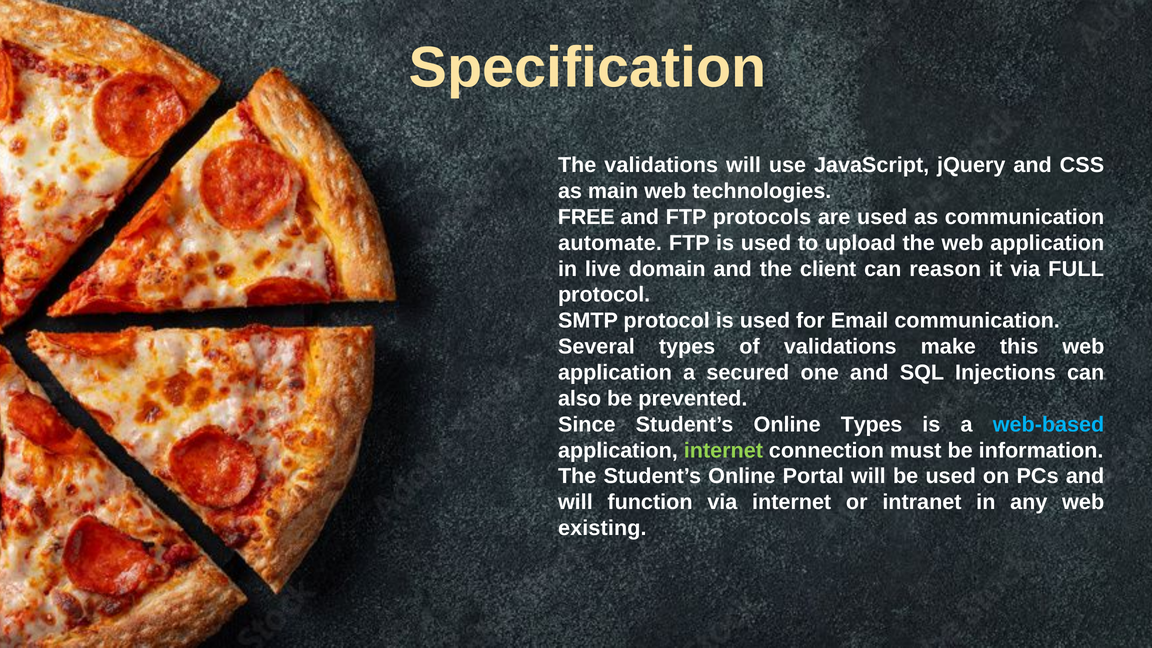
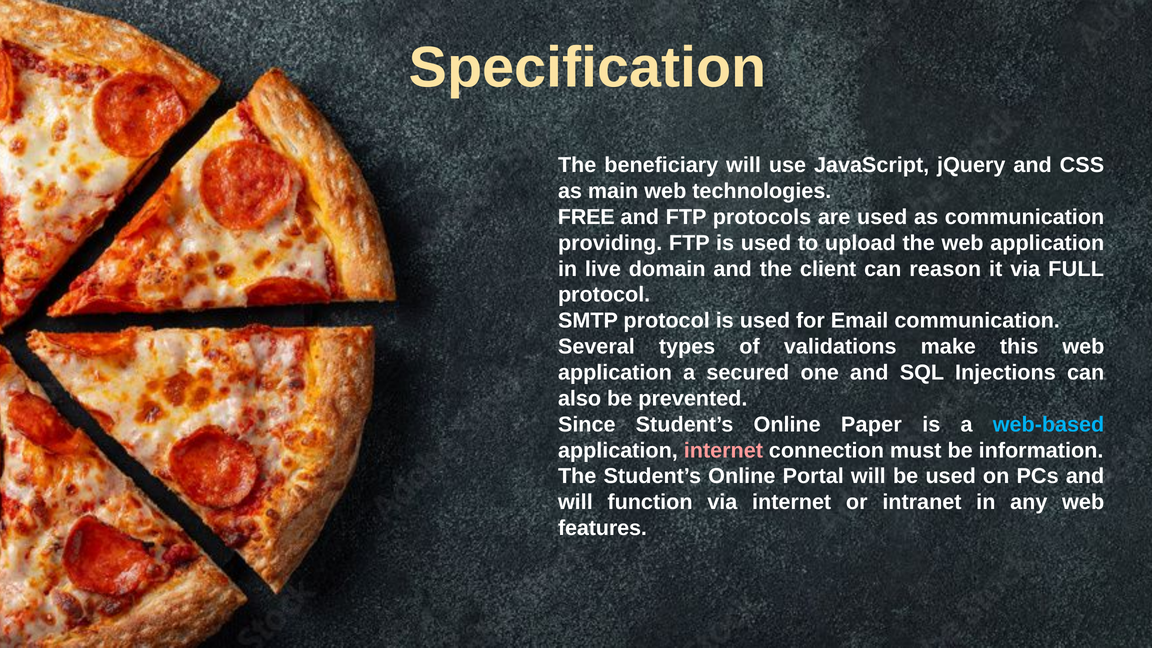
The validations: validations -> beneficiary
automate: automate -> providing
Online Types: Types -> Paper
internet at (723, 450) colour: light green -> pink
existing: existing -> features
